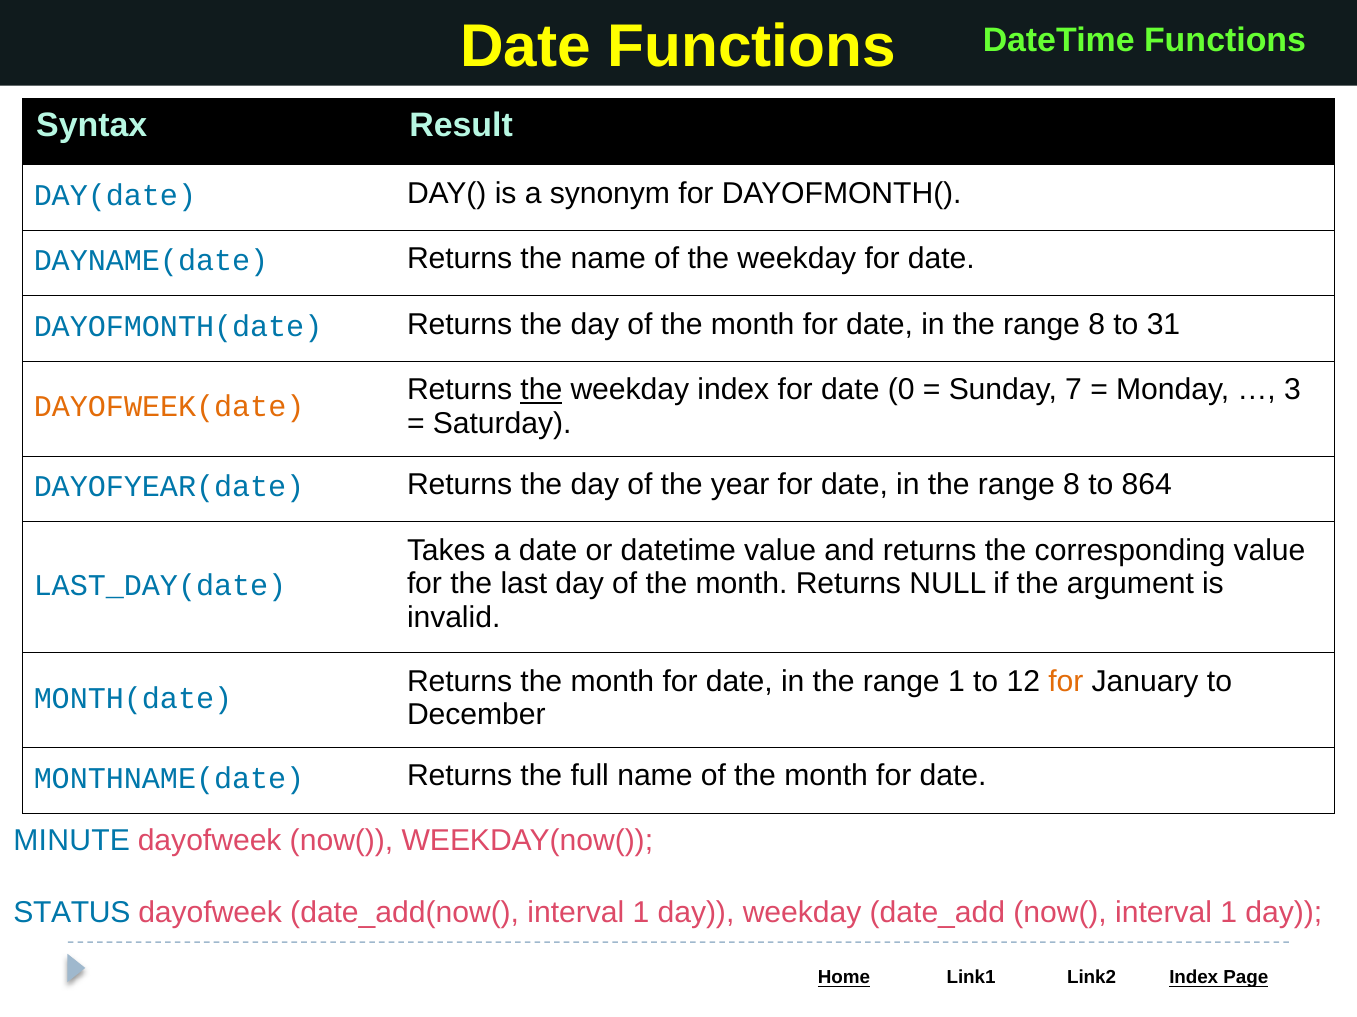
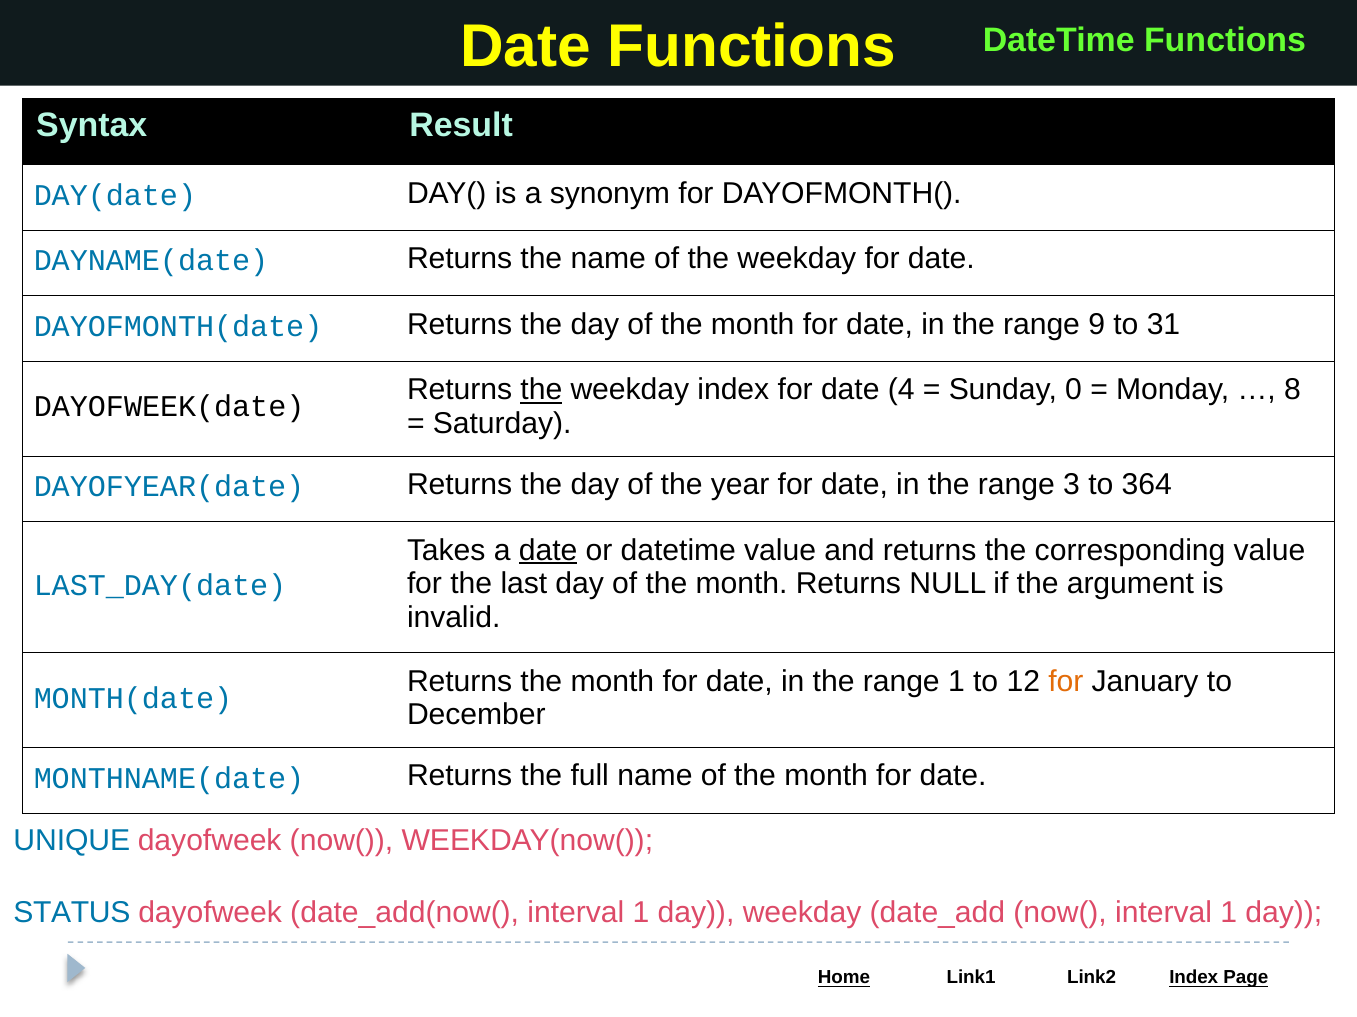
8 at (1097, 324): 8 -> 9
0: 0 -> 4
7: 7 -> 0
3: 3 -> 8
DAYOFWEEK(date colour: orange -> black
8 at (1072, 485): 8 -> 3
864: 864 -> 364
date at (548, 551) underline: none -> present
MINUTE: MINUTE -> UNIQUE
